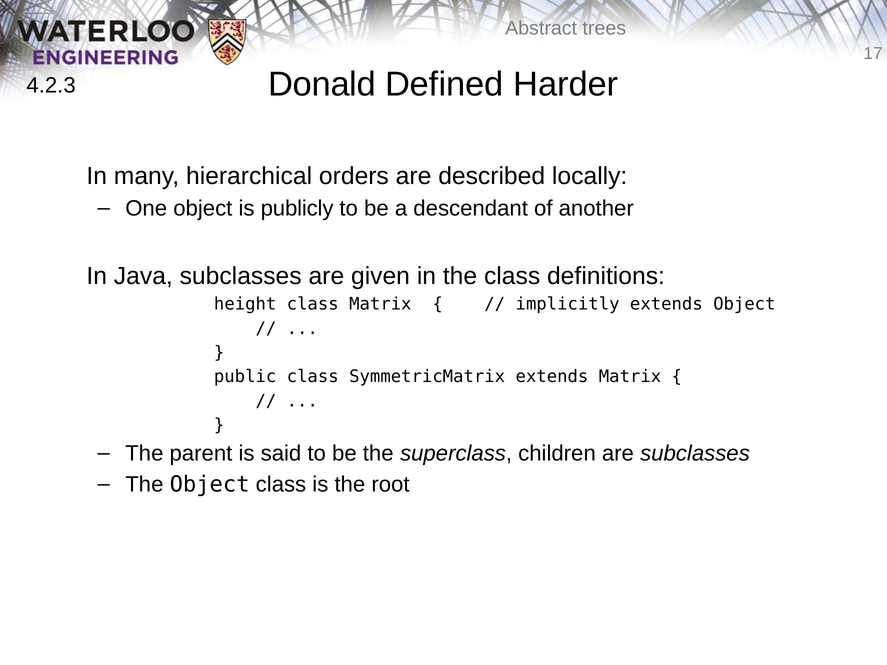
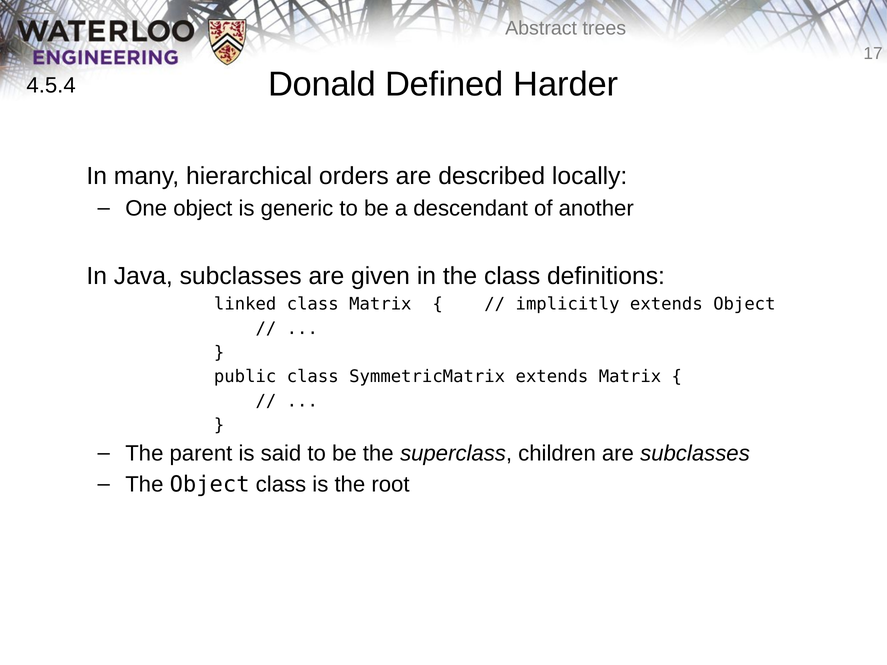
4.2.3: 4.2.3 -> 4.5.4
publicly: publicly -> generic
height: height -> linked
